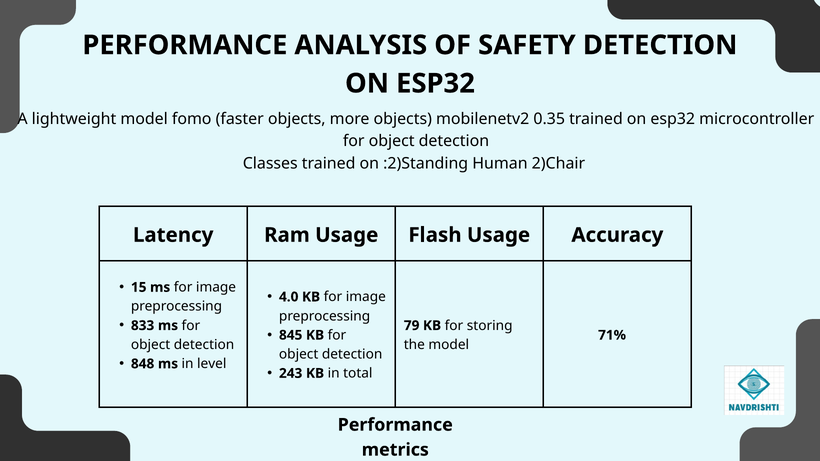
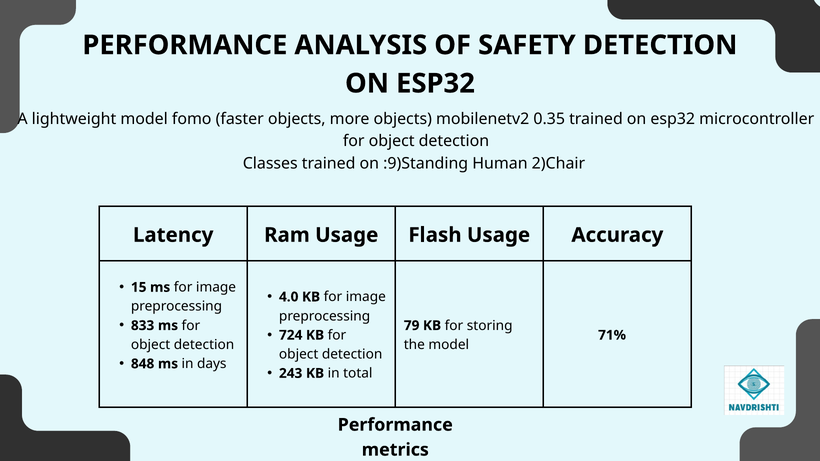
:2)Standing: :2)Standing -> :9)Standing
845: 845 -> 724
level: level -> days
